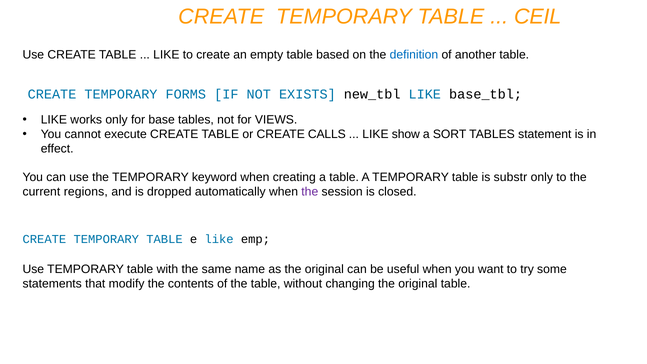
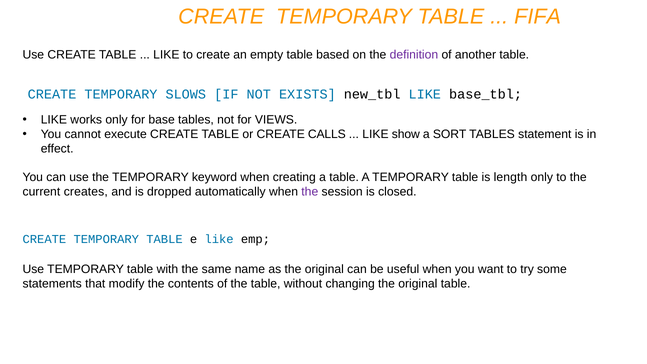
CEIL: CEIL -> FIFA
definition colour: blue -> purple
FORMS: FORMS -> SLOWS
substr: substr -> length
regions: regions -> creates
